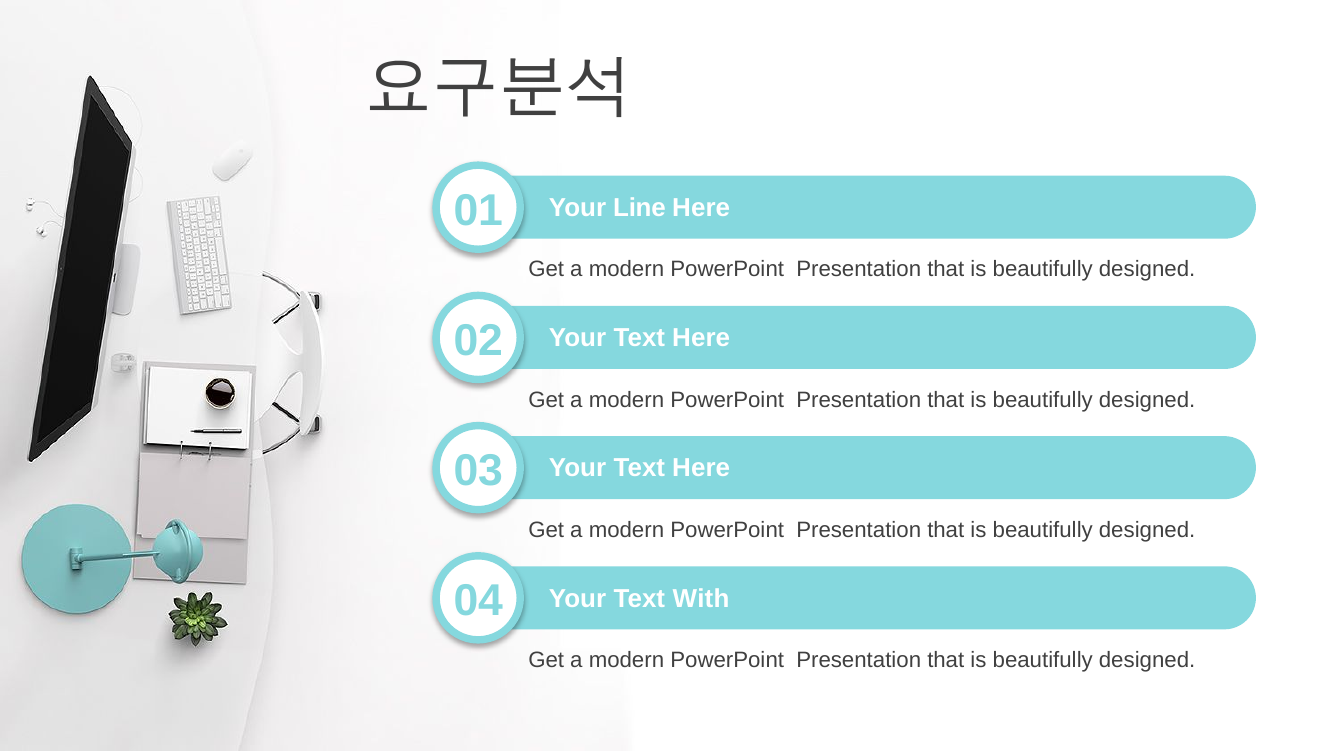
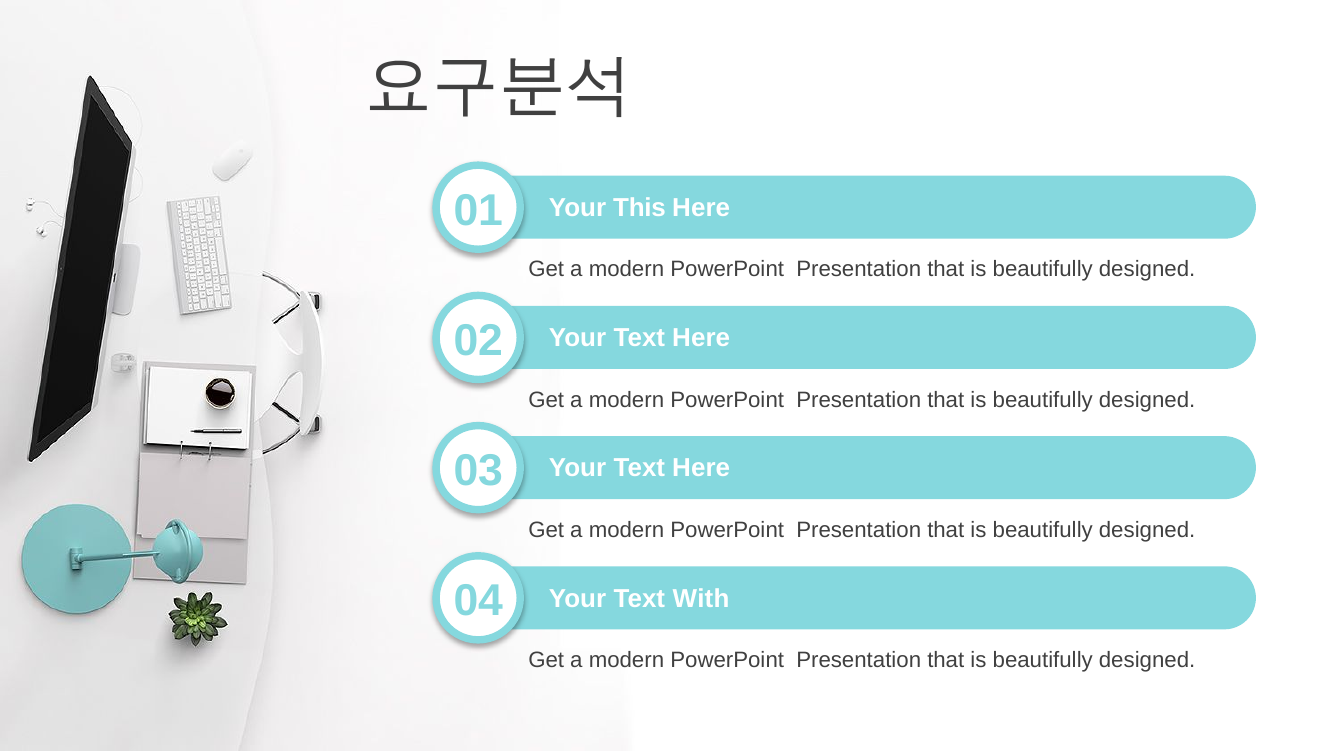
Line: Line -> This
